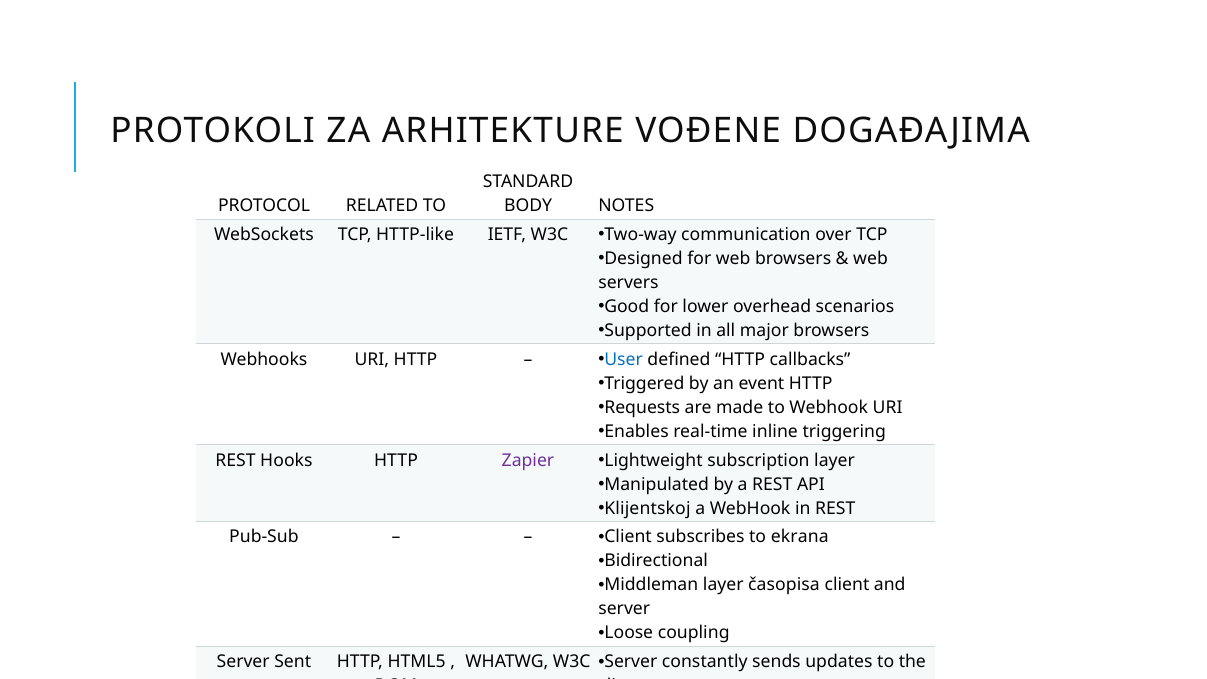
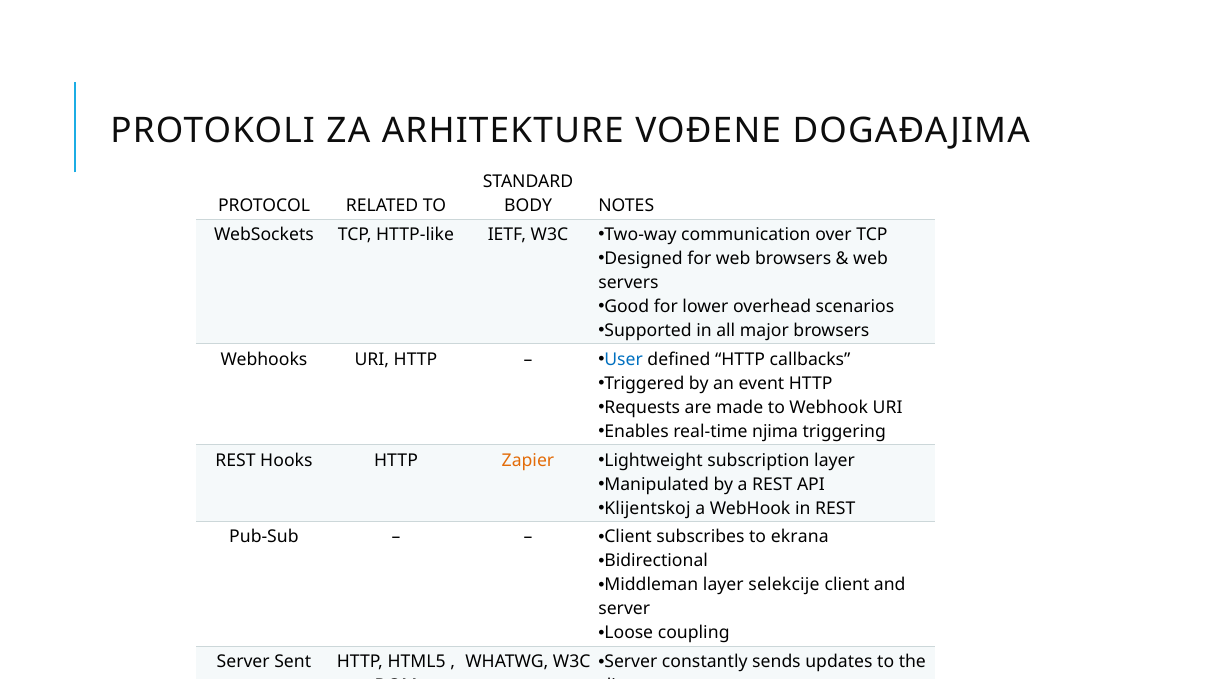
inline: inline -> njima
Zapier colour: purple -> orange
časopisa: časopisa -> selekcije
